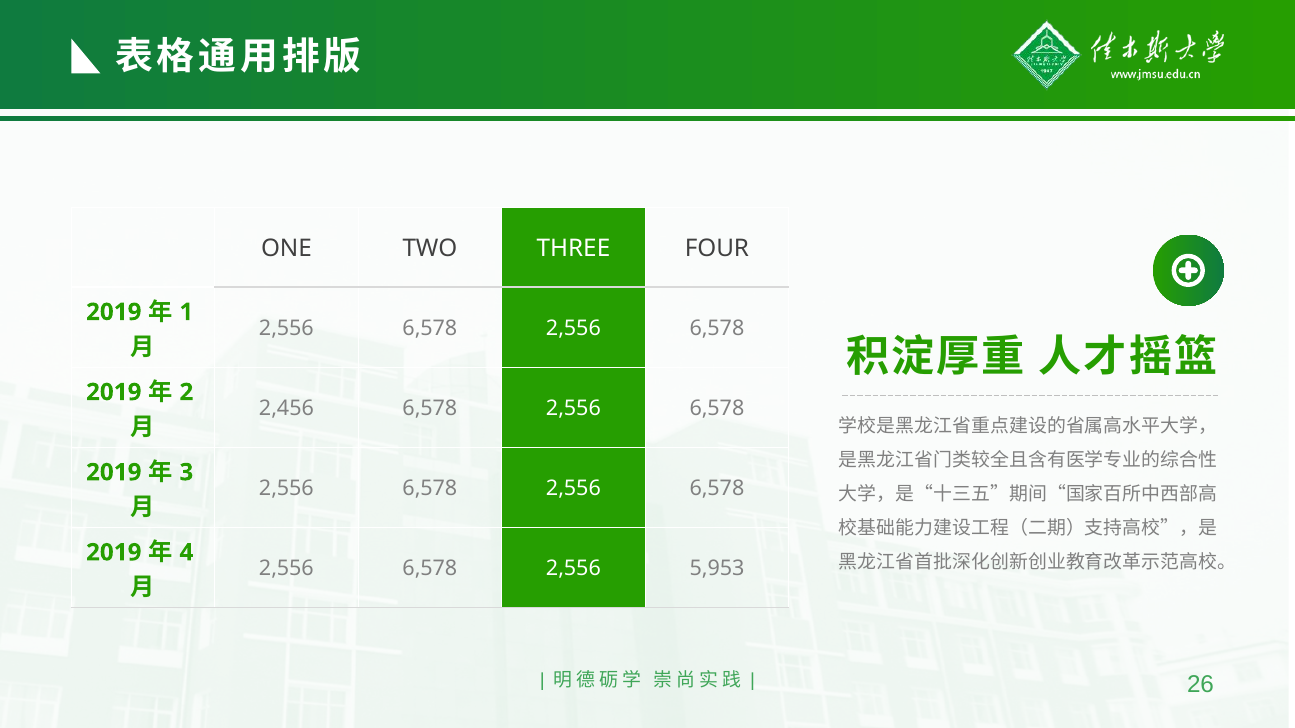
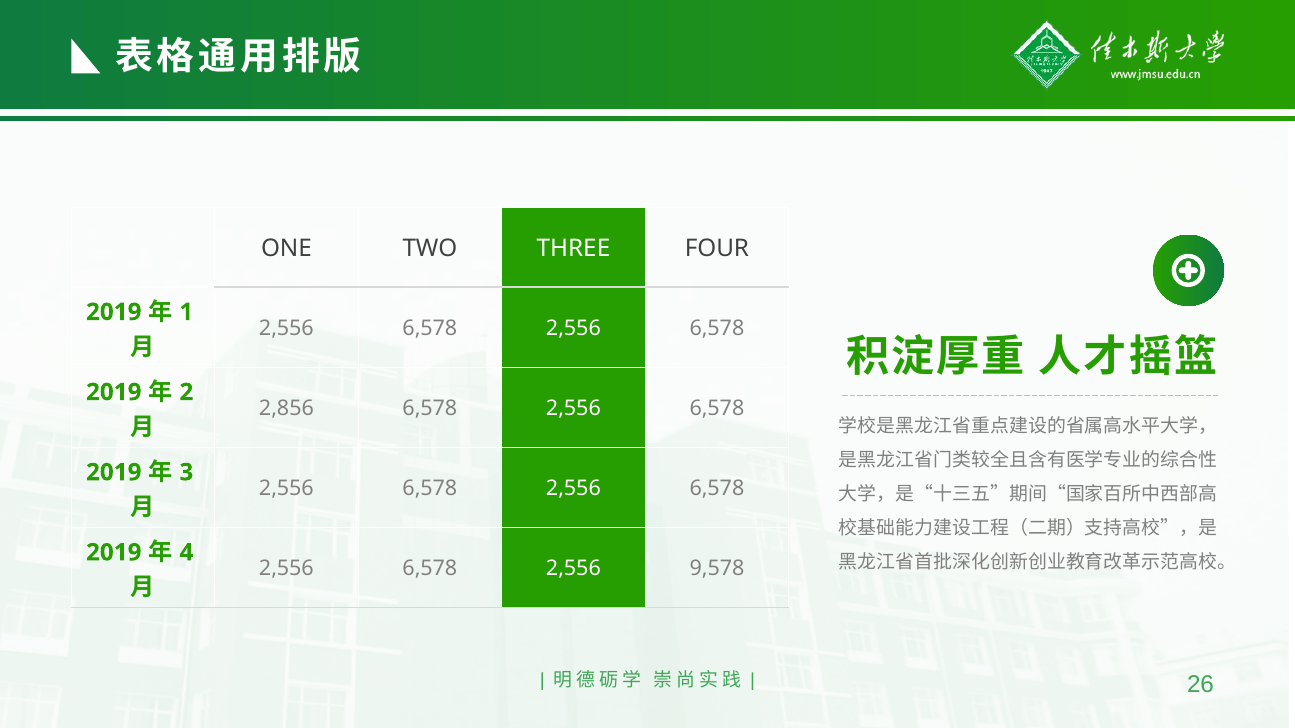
2,456: 2,456 -> 2,856
5,953: 5,953 -> 9,578
